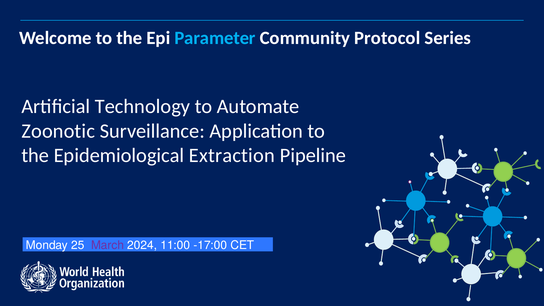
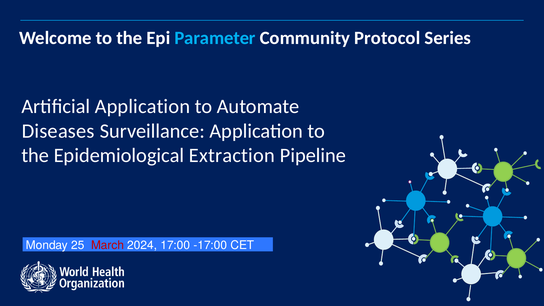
Artificial Technology: Technology -> Application
Zoonotic: Zoonotic -> Diseases
March colour: purple -> red
11:00: 11:00 -> 17:00
